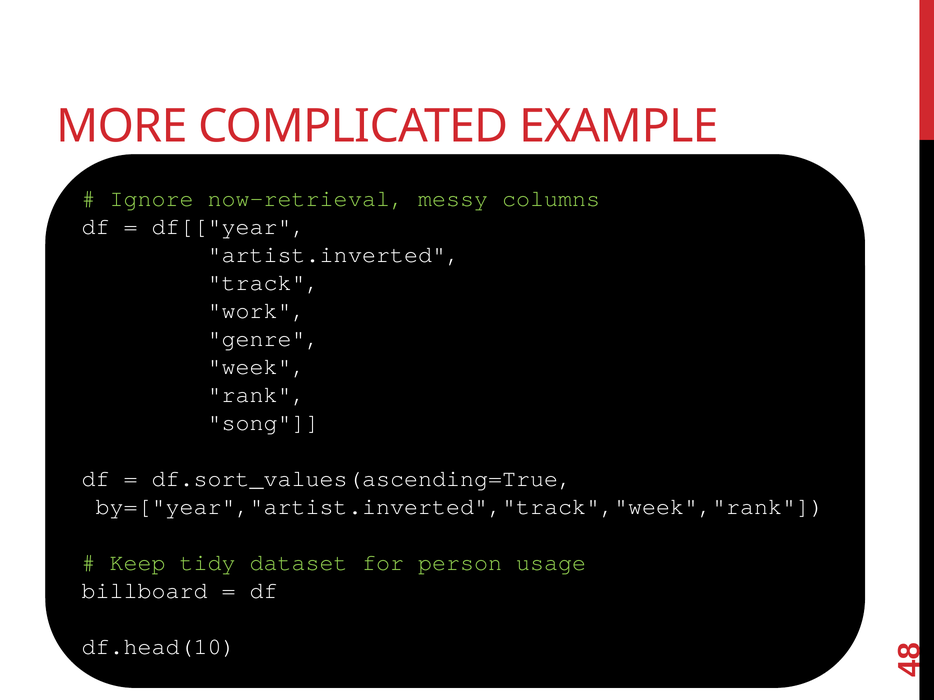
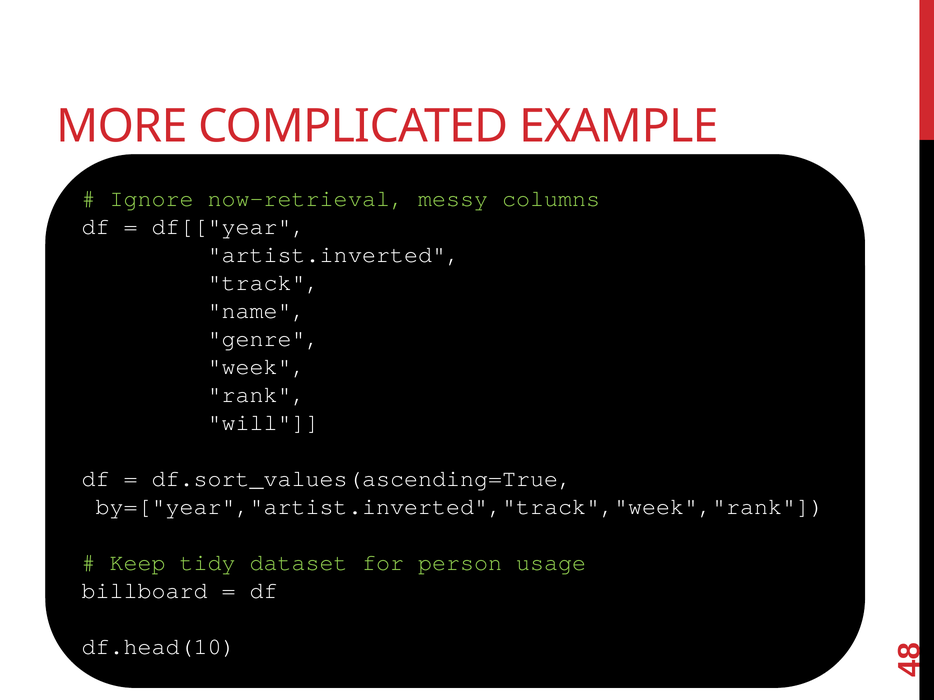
work: work -> name
song: song -> will
